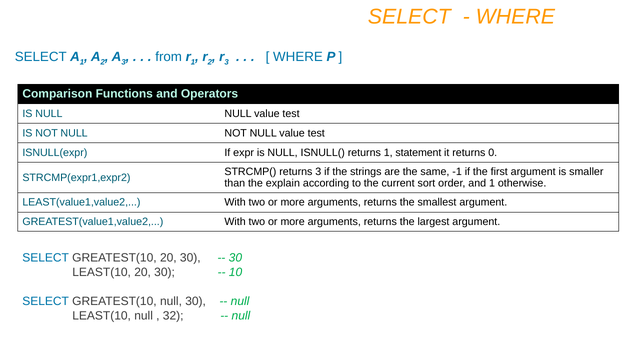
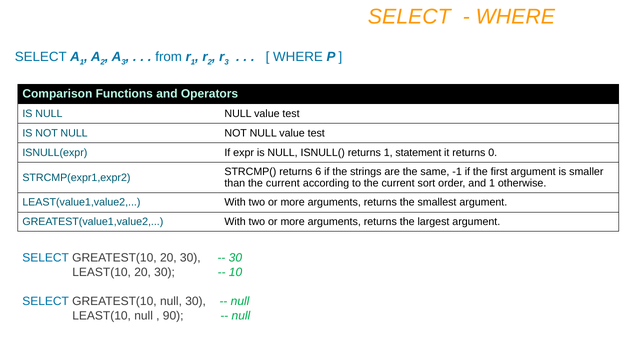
returns 3: 3 -> 6
than the explain: explain -> current
32: 32 -> 90
